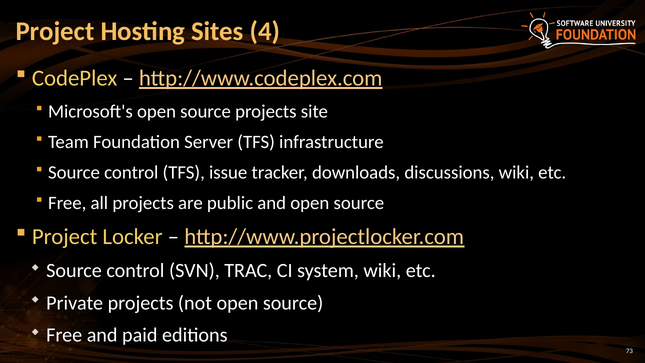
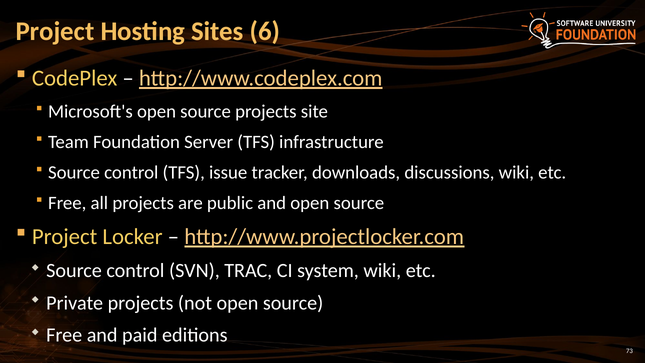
4: 4 -> 6
